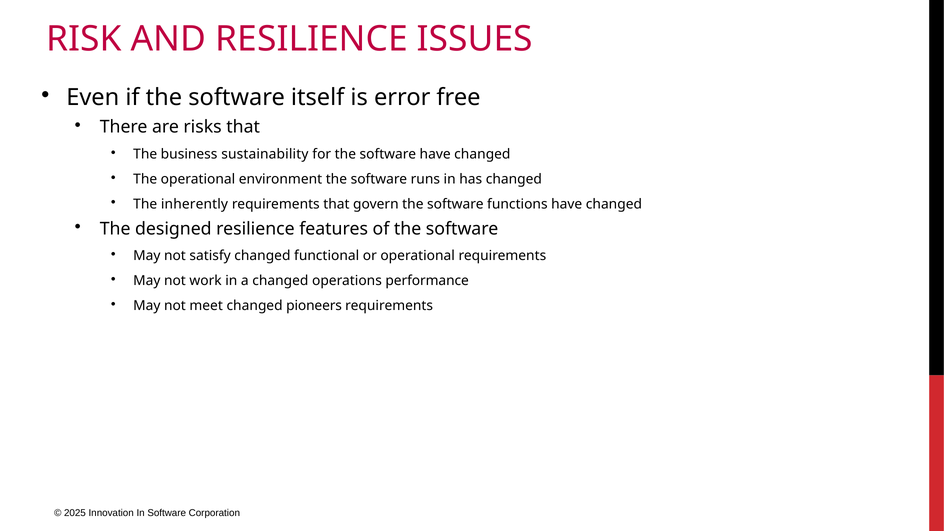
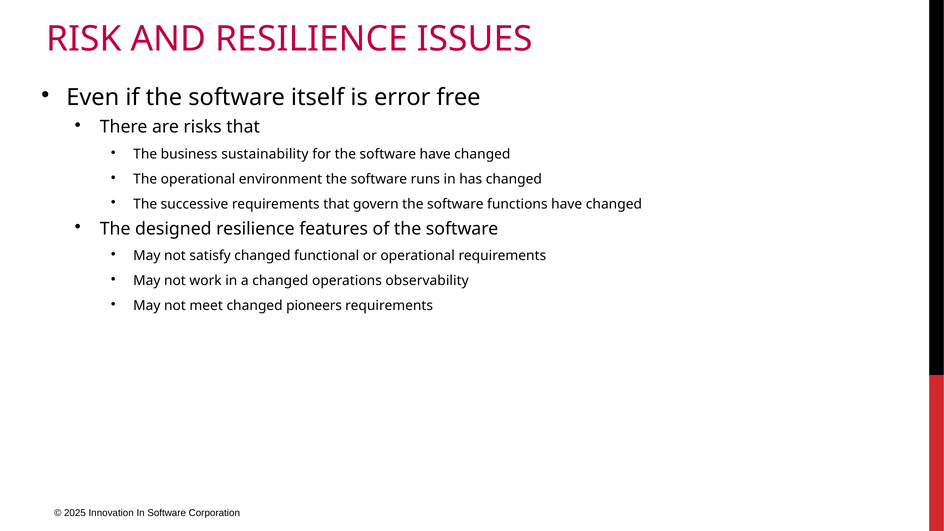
inherently: inherently -> successive
performance: performance -> observability
